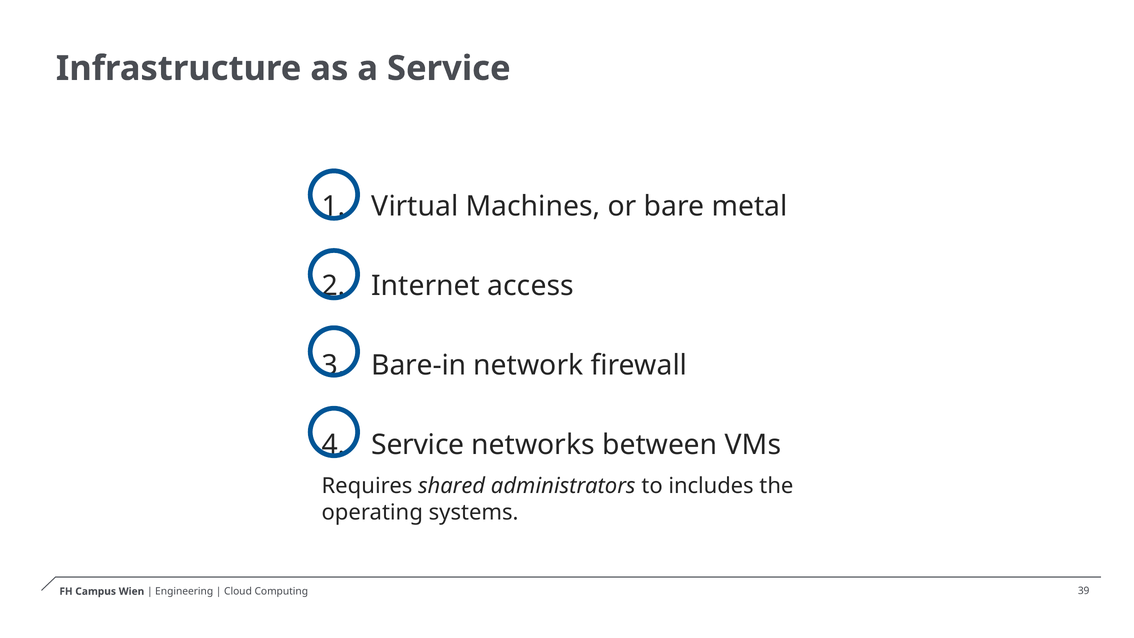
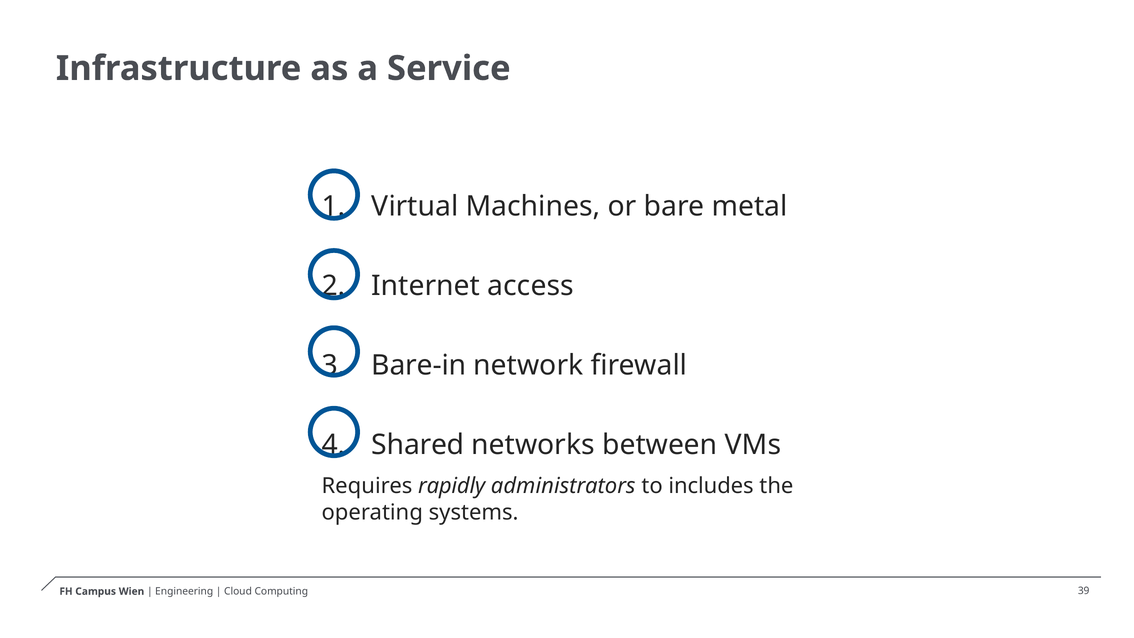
Service at (418, 445): Service -> Shared
shared: shared -> rapidly
